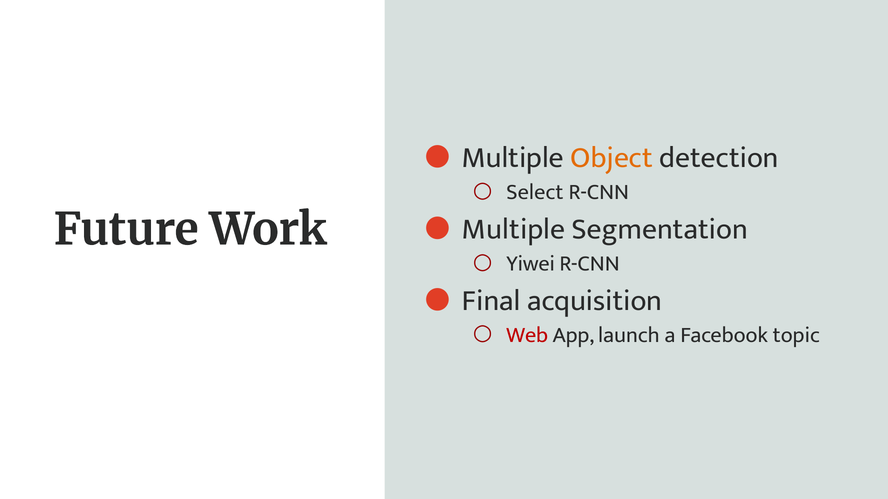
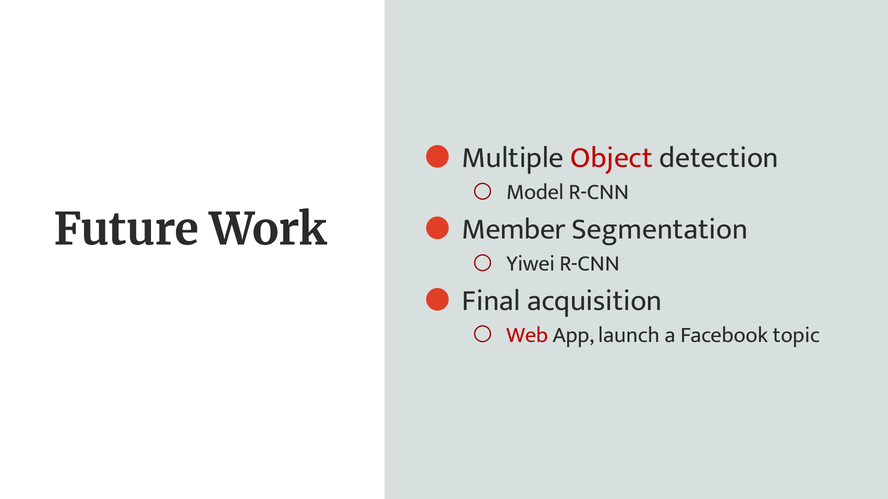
Object colour: orange -> red
Select: Select -> Model
Multiple at (514, 229): Multiple -> Member
